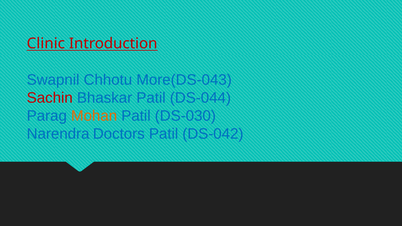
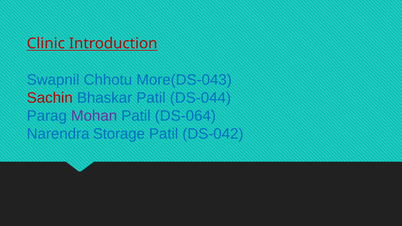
Mohan colour: orange -> purple
DS-030: DS-030 -> DS-064
Doctors: Doctors -> Storage
